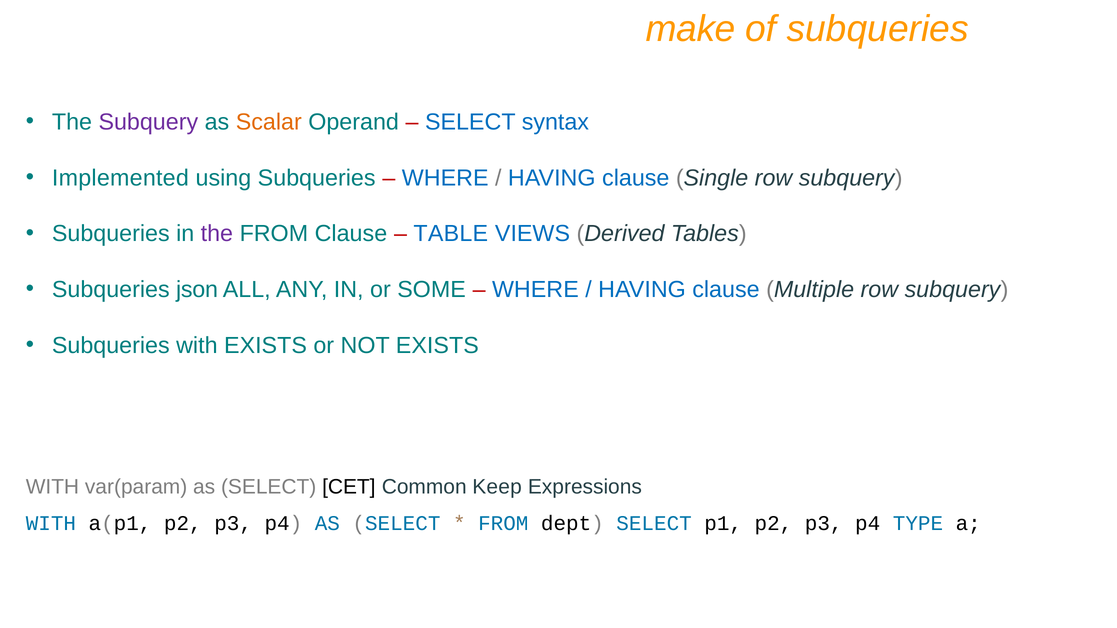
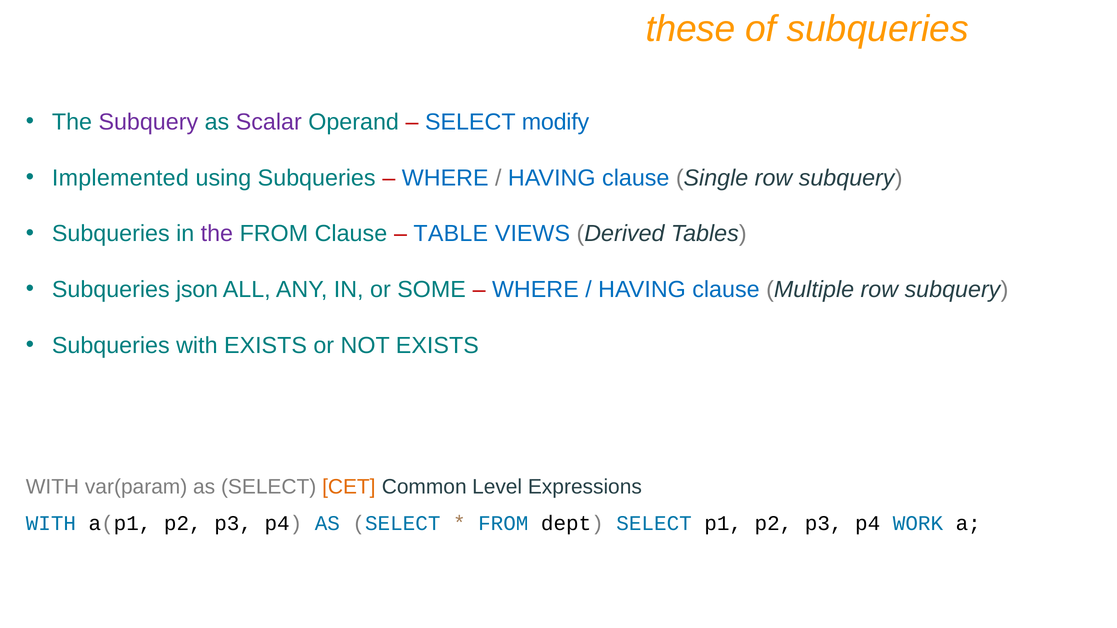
make: make -> these
Scalar colour: orange -> purple
syntax: syntax -> modify
CET colour: black -> orange
Keep: Keep -> Level
TYPE: TYPE -> WORK
